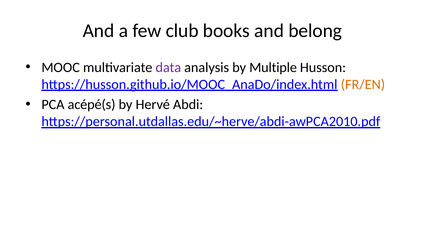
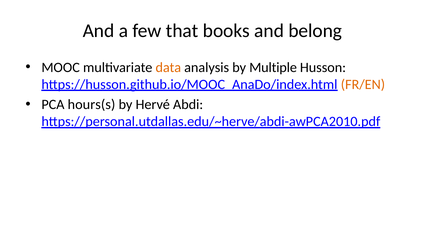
club: club -> that
data colour: purple -> orange
acépé(s: acépé(s -> hours(s
